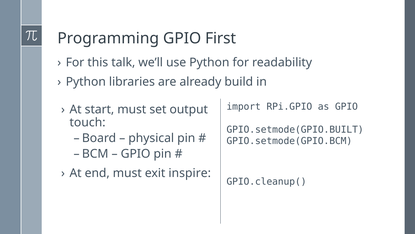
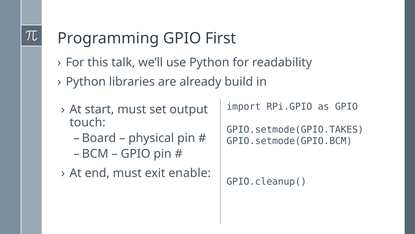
GPIO.setmode(GPIO.BUILT: GPIO.setmode(GPIO.BUILT -> GPIO.setmode(GPIO.TAKES
inspire: inspire -> enable
